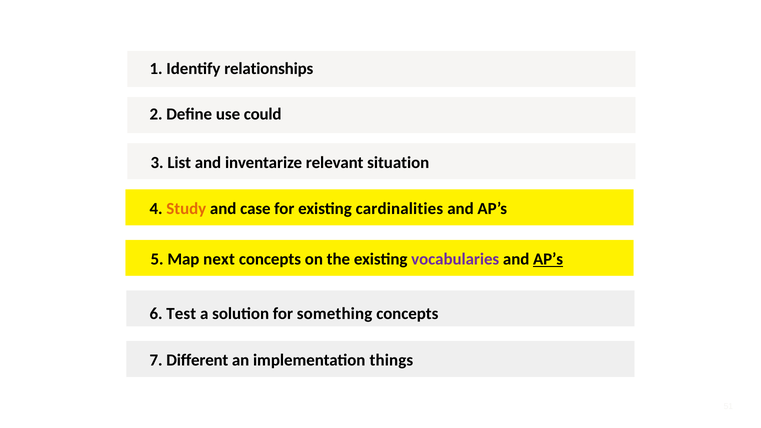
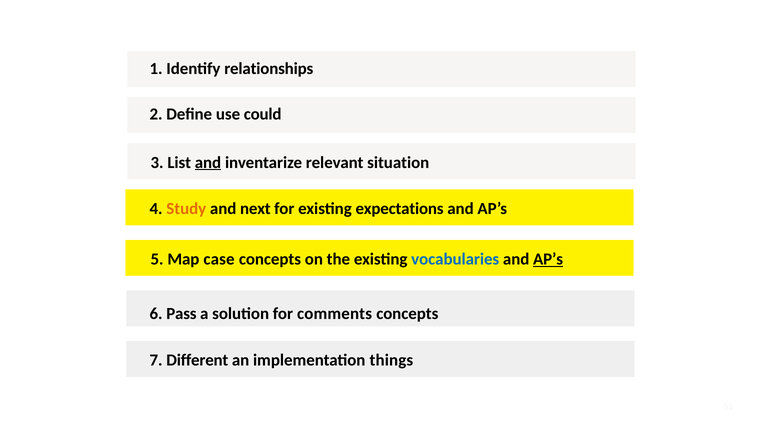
and at (208, 162) underline: none -> present
case: case -> next
cardinalities: cardinalities -> expectations
next: next -> case
vocabularies colour: purple -> blue
Test: Test -> Pass
something: something -> comments
